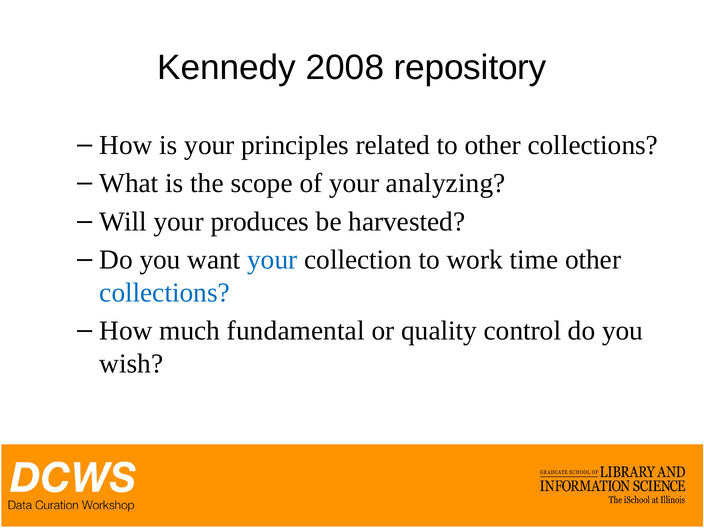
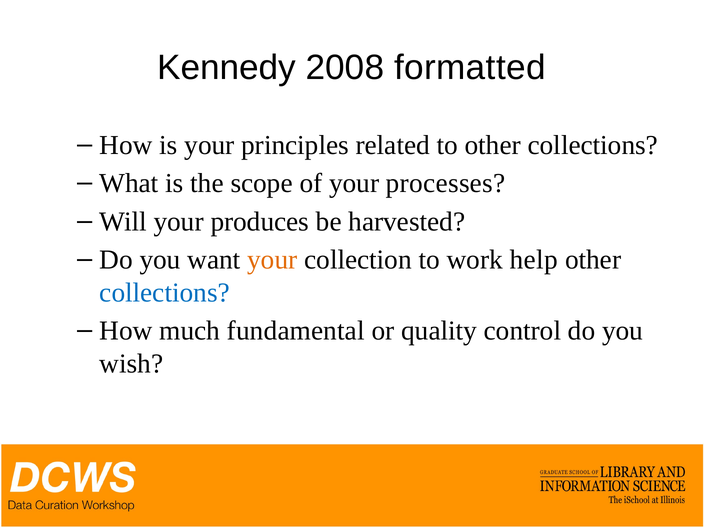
repository: repository -> formatted
analyzing: analyzing -> processes
your at (272, 260) colour: blue -> orange
time: time -> help
